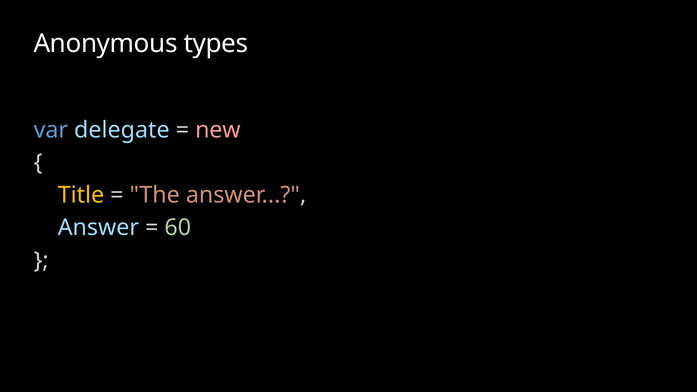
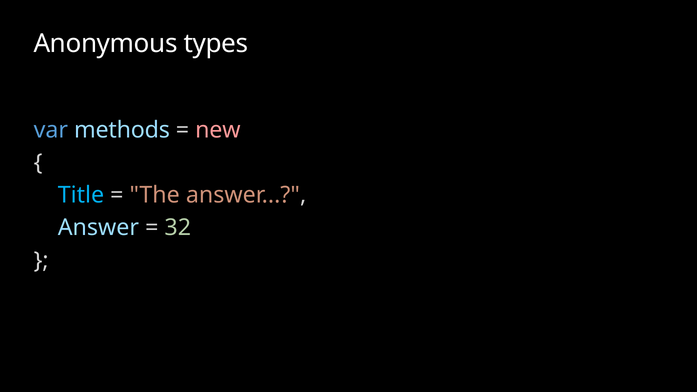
delegate: delegate -> methods
Title colour: yellow -> light blue
60: 60 -> 32
